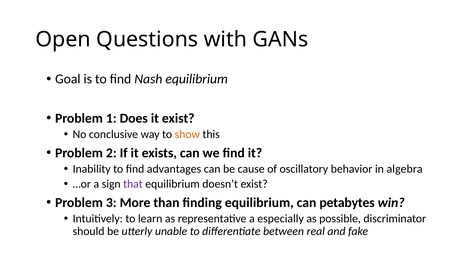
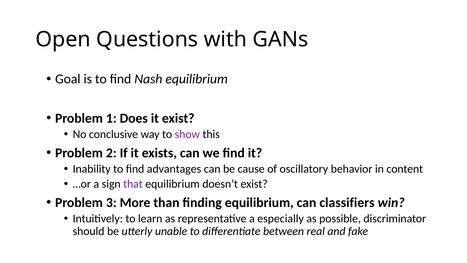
show colour: orange -> purple
algebra: algebra -> content
petabytes: petabytes -> classifiers
